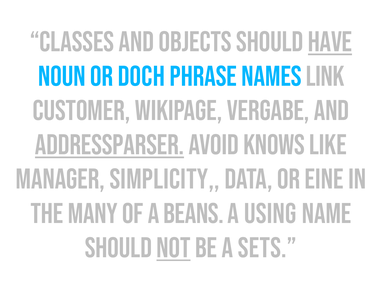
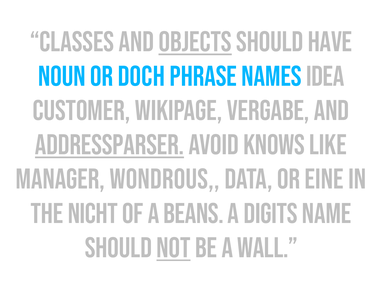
objects underline: none -> present
have underline: present -> none
link: link -> idea
Simplicity: Simplicity -> Wondrous
Many: Many -> Nicht
using: using -> digits
sets: sets -> wall
